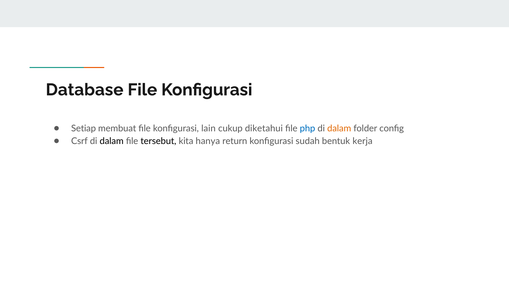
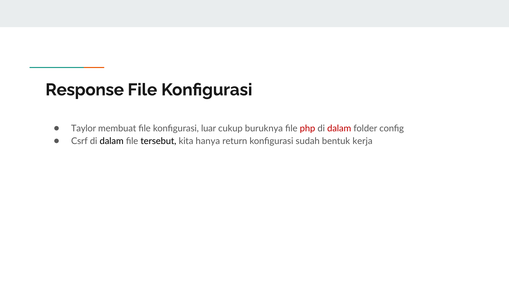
Database: Database -> Response
Setiap: Setiap -> Taylor
lain: lain -> luar
diketahui: diketahui -> buruknya
php colour: blue -> red
dalam at (339, 129) colour: orange -> red
